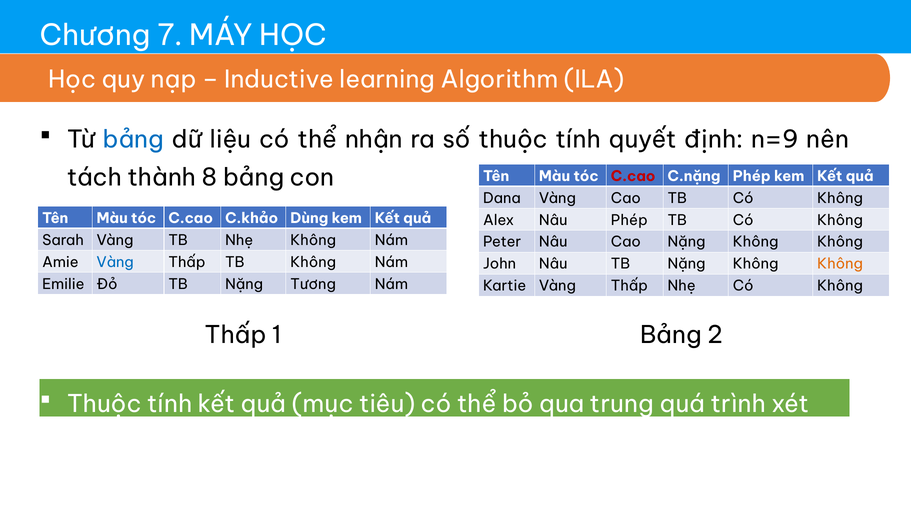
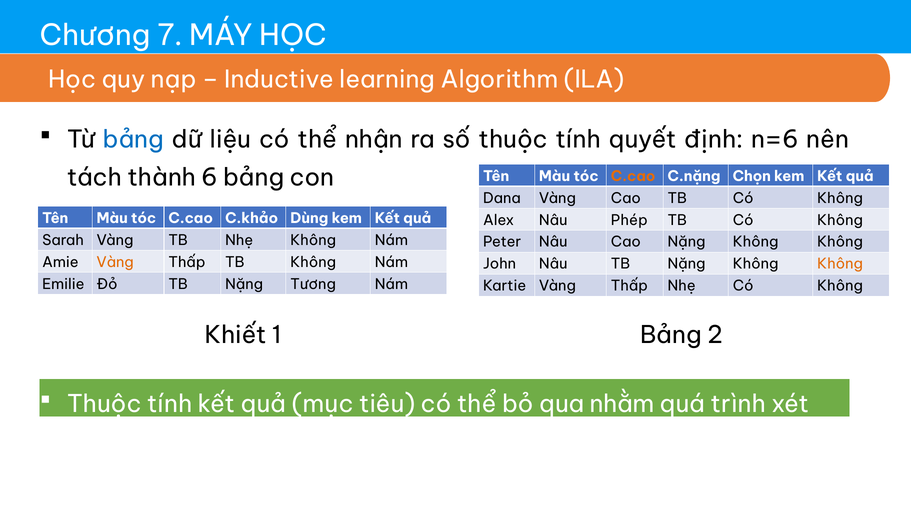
n=9: n=9 -> n=6
8: 8 -> 6
C.cao at (633, 176) colour: red -> orange
C.nặng Phép: Phép -> Chọn
Vàng at (115, 262) colour: blue -> orange
Thấp at (236, 335): Thấp -> Khiết
trung: trung -> nhằm
